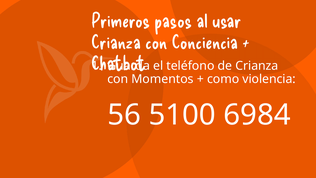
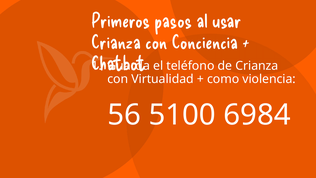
Momentos: Momentos -> Virtualidad
